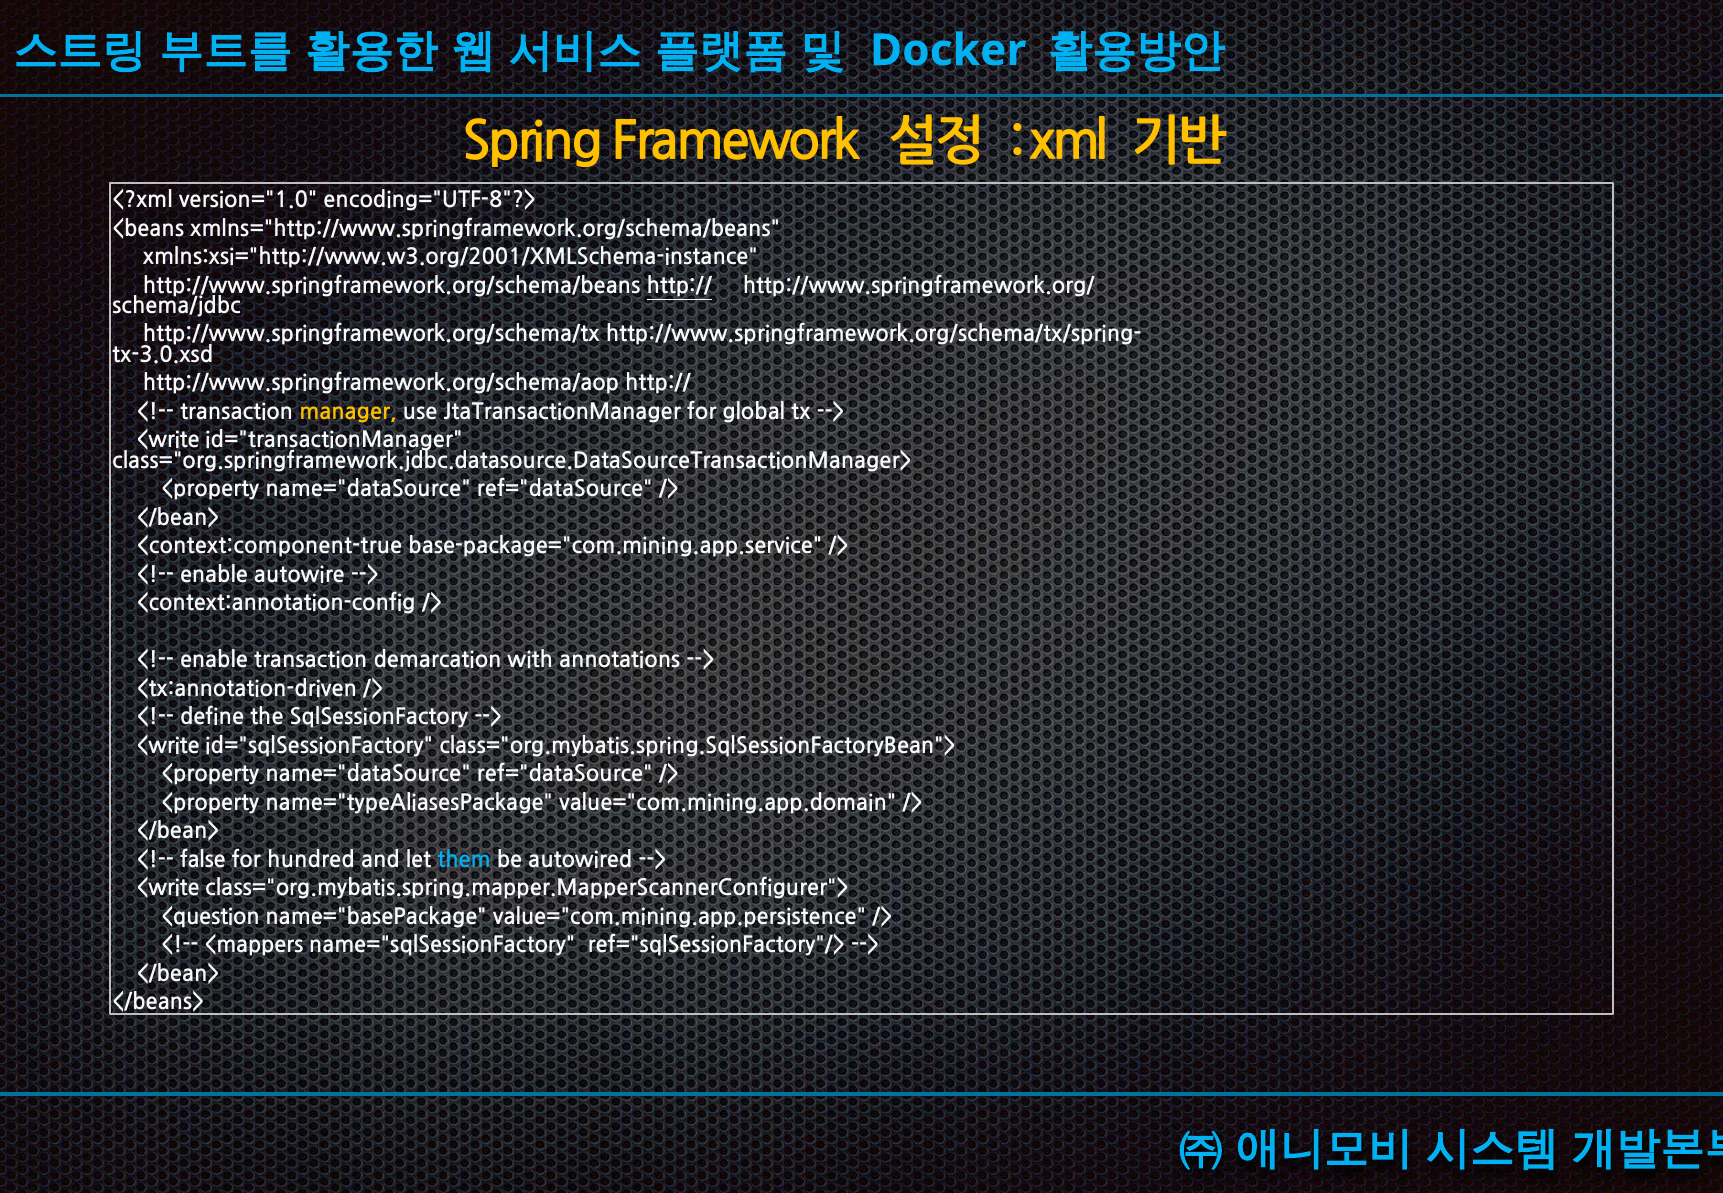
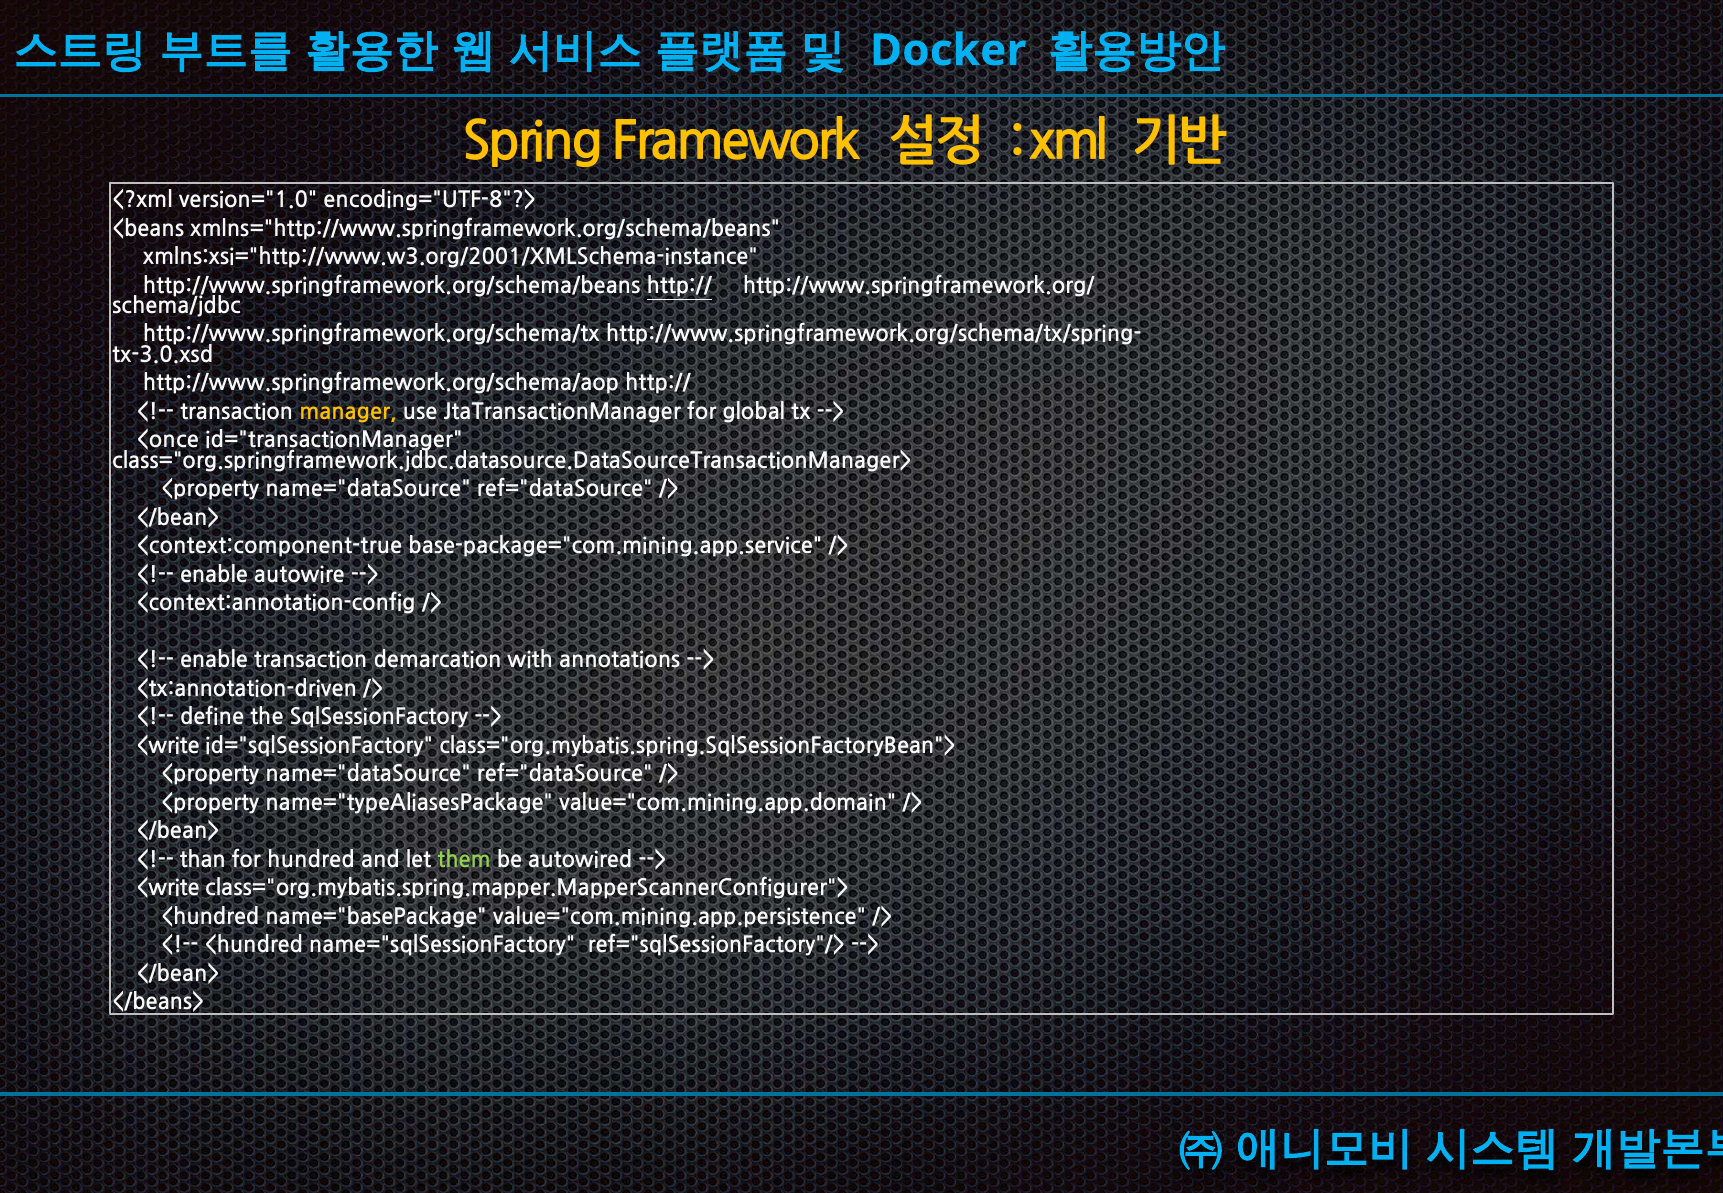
<write at (168, 440): <write -> <once
false: false -> than
them colour: light blue -> light green
<question at (210, 917): <question -> <hundred
<mappers at (254, 945): <mappers -> <hundred
